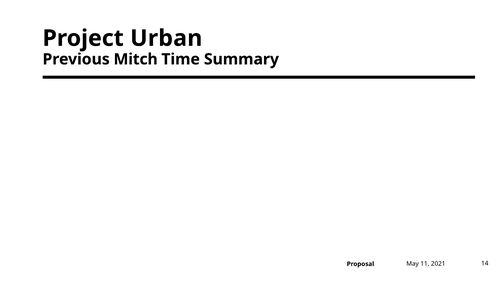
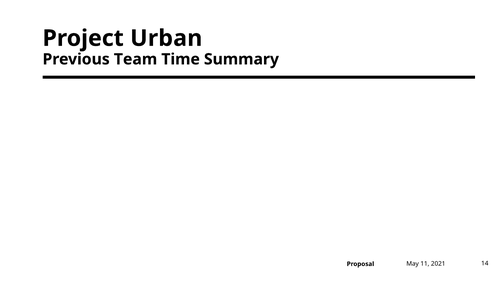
Mitch: Mitch -> Team
